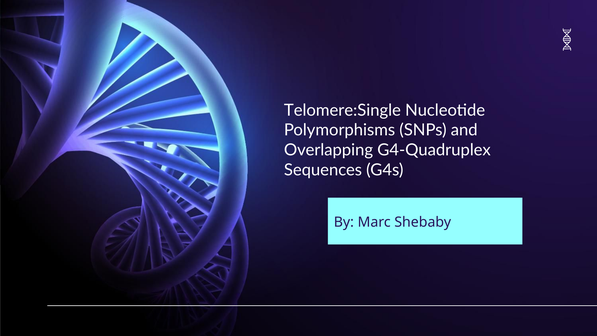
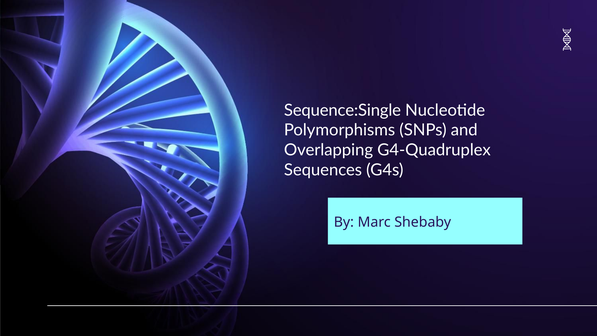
Telomere:Single: Telomere:Single -> Sequence:Single
